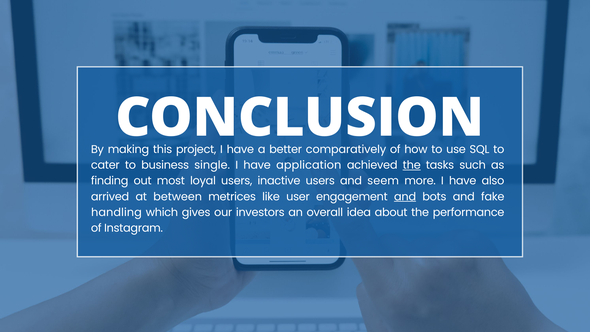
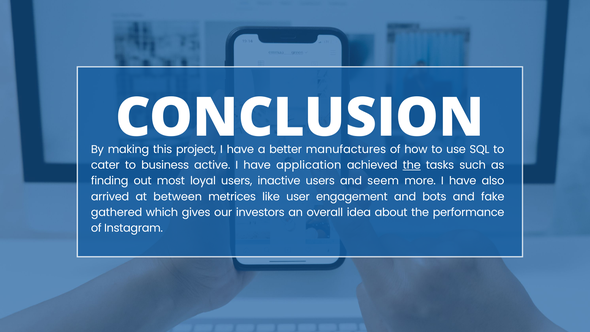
comparatively: comparatively -> manufactures
single: single -> active
and at (405, 197) underline: present -> none
handling: handling -> gathered
